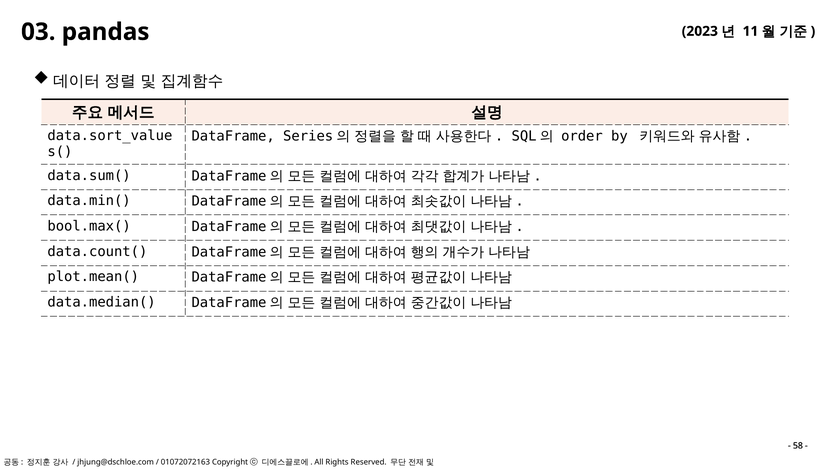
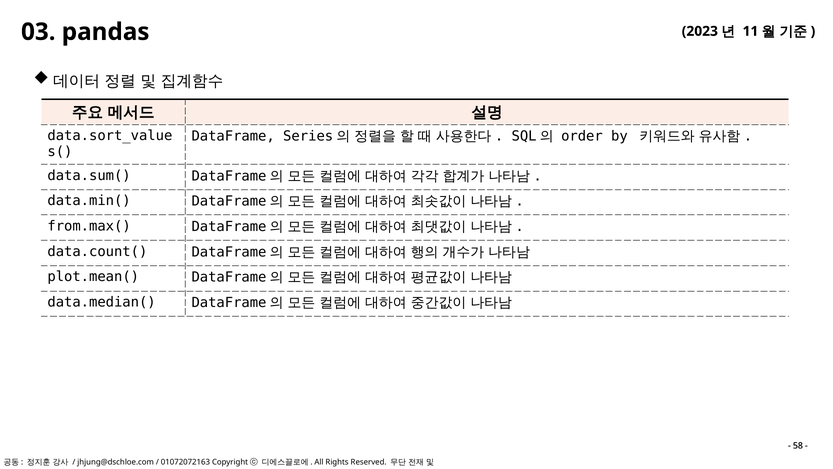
bool.max(: bool.max( -> from.max(
